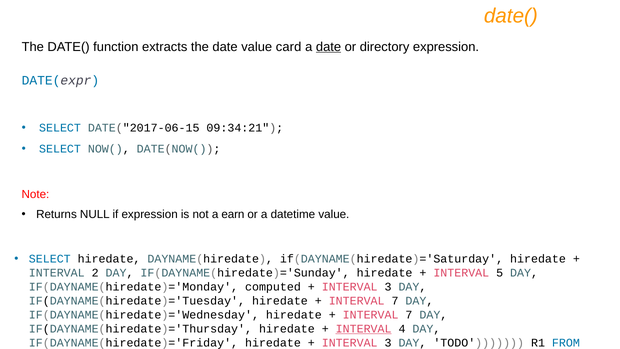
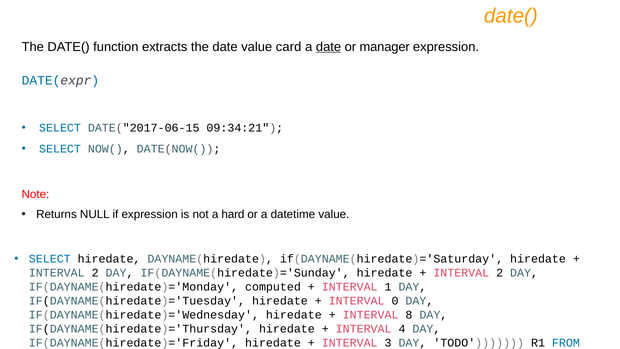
directory: directory -> manager
earn: earn -> hard
5 at (500, 273): 5 -> 2
3 at (388, 287): 3 -> 1
7 at (395, 301): 7 -> 0
7 at (409, 315): 7 -> 8
INTERVAL at (364, 329) underline: present -> none
